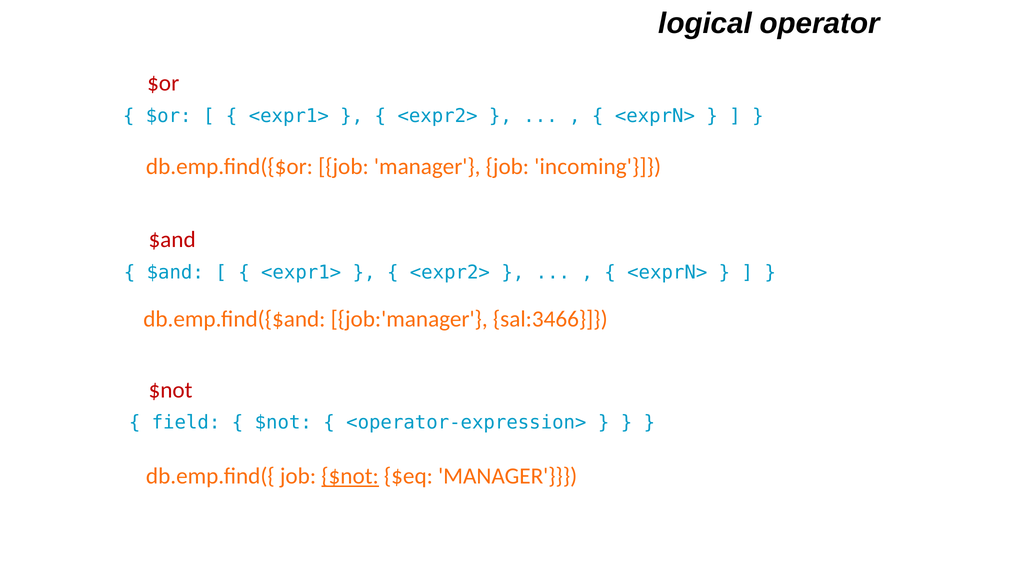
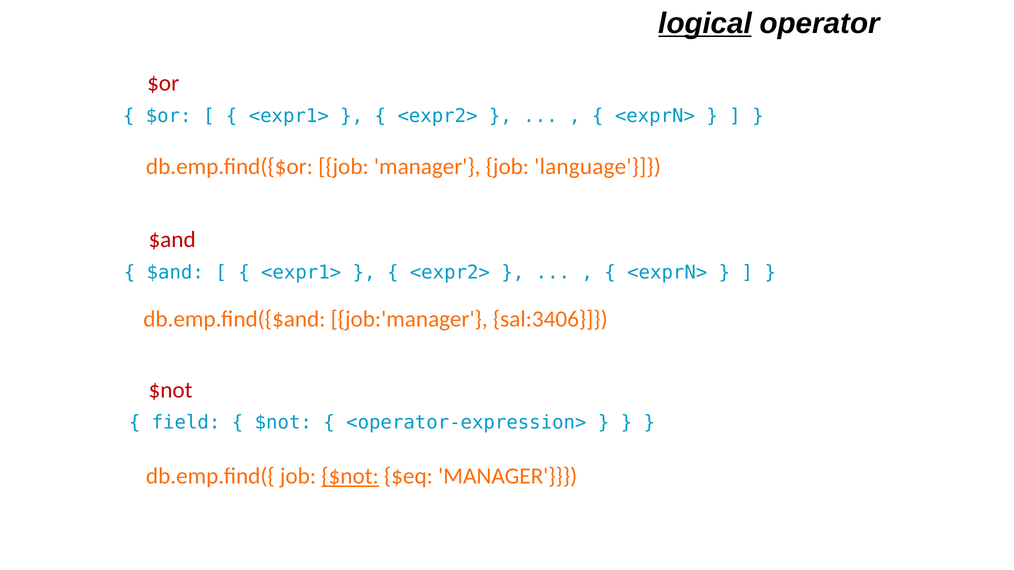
logical underline: none -> present
incoming: incoming -> language
sal:3466: sal:3466 -> sal:3406
